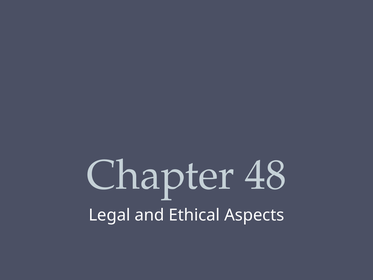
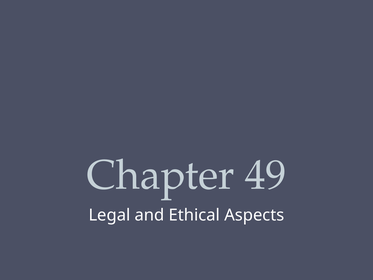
48: 48 -> 49
